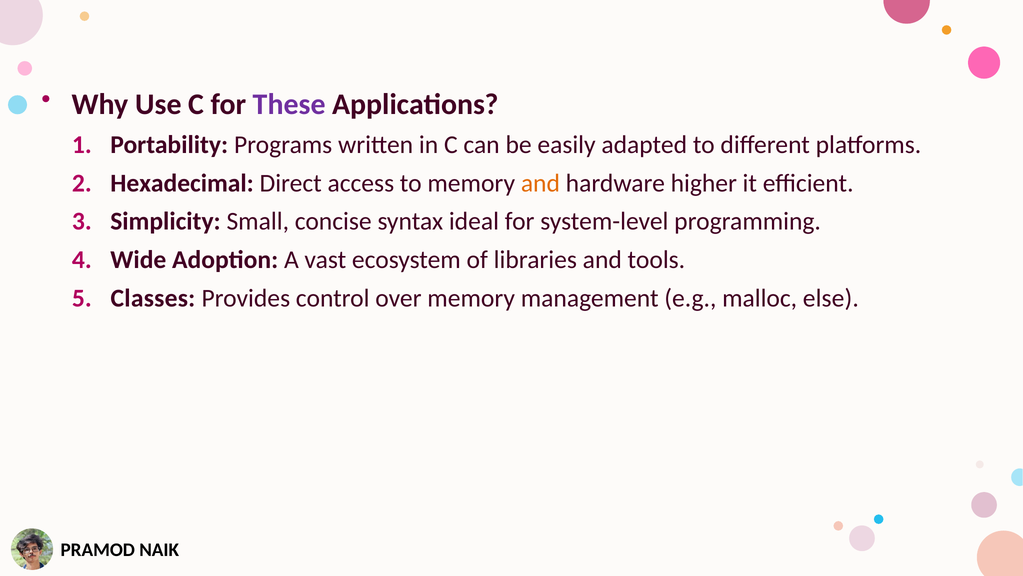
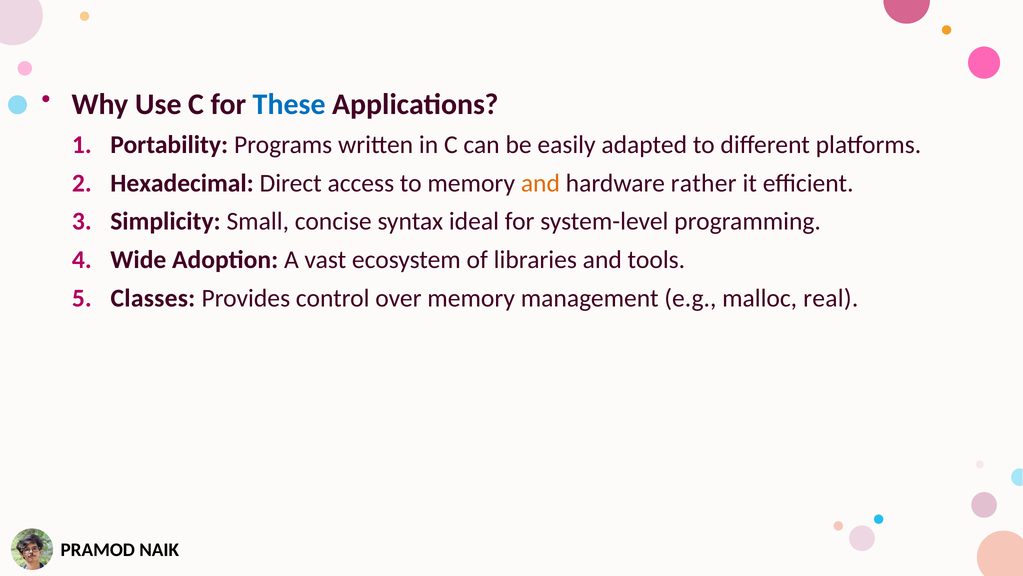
These colour: purple -> blue
higher: higher -> rather
else: else -> real
